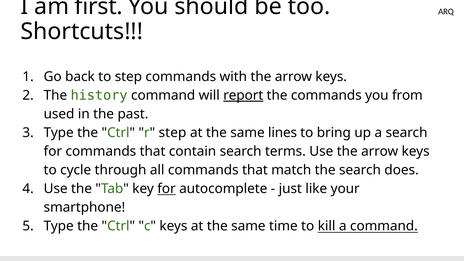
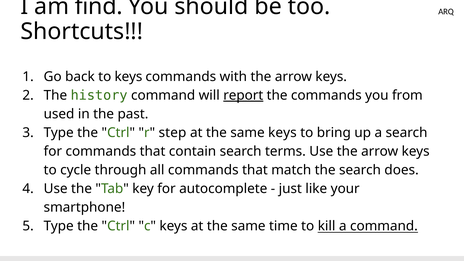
first: first -> find
to step: step -> keys
same lines: lines -> keys
for at (166, 189) underline: present -> none
